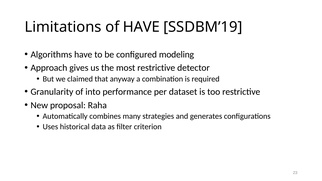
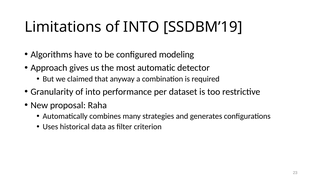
Limitations of HAVE: HAVE -> INTO
most restrictive: restrictive -> automatic
